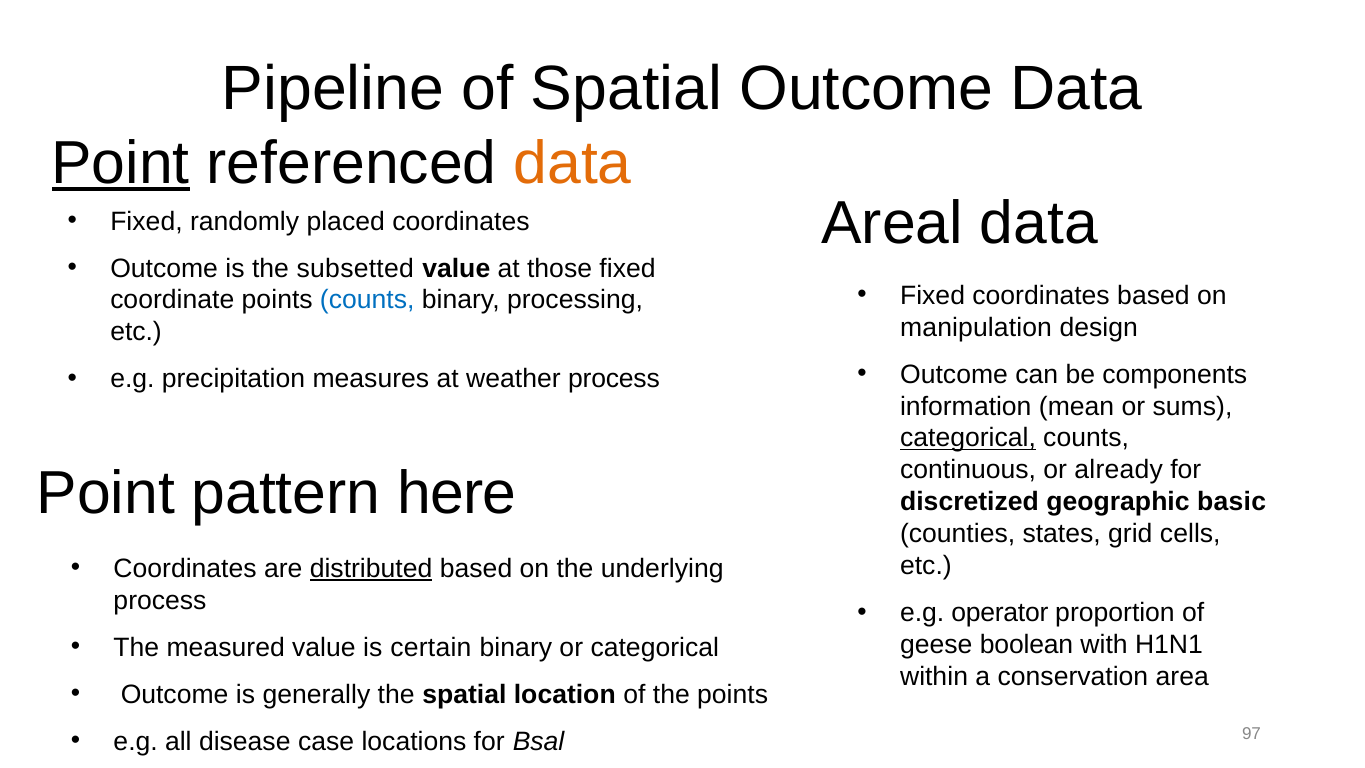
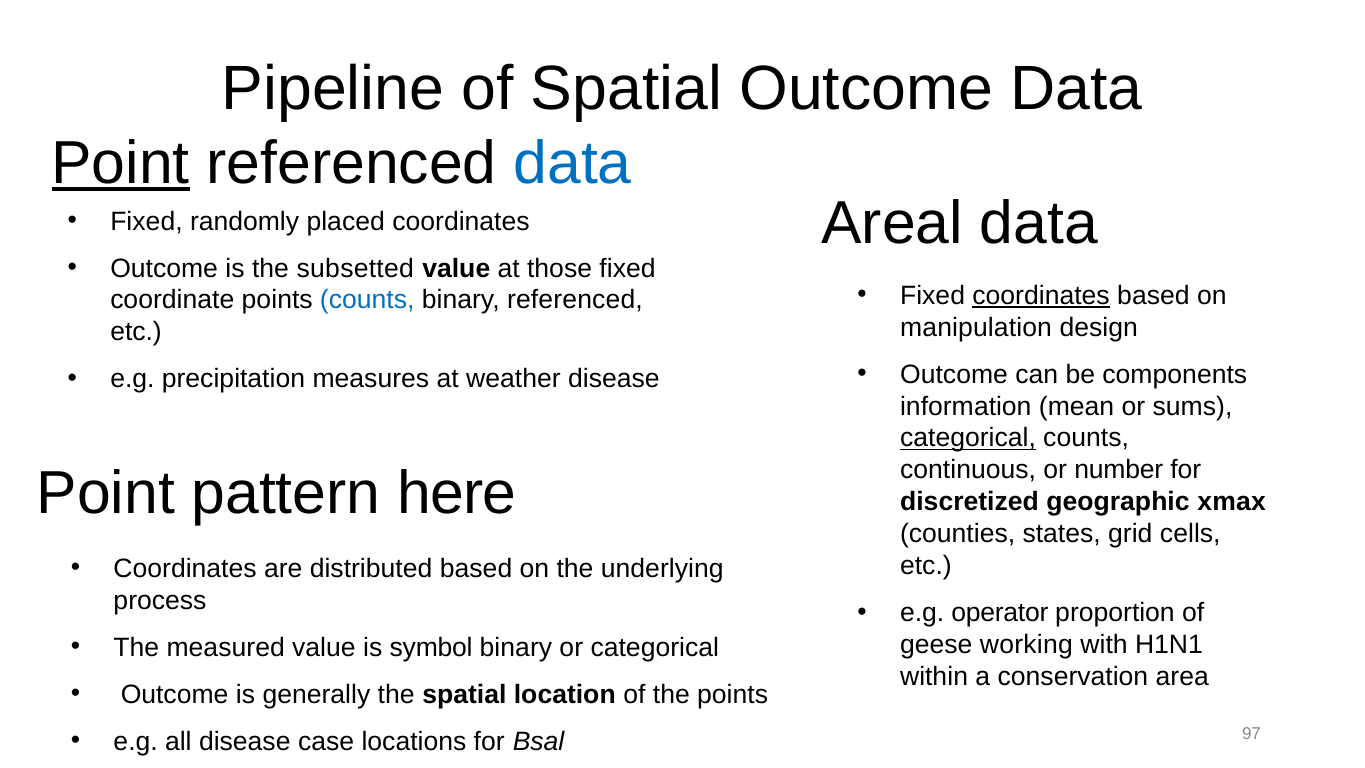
data at (573, 163) colour: orange -> blue
coordinates at (1041, 295) underline: none -> present
binary processing: processing -> referenced
weather process: process -> disease
already: already -> number
basic: basic -> xmax
distributed underline: present -> none
boolean: boolean -> working
certain: certain -> symbol
